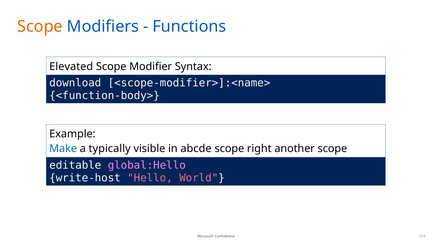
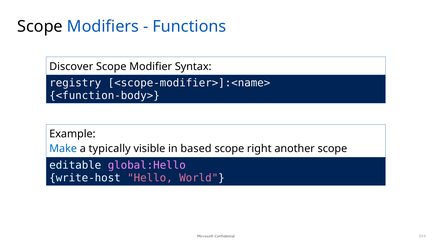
Scope at (40, 27) colour: orange -> black
Elevated: Elevated -> Discover
download: download -> registry
abcde: abcde -> based
